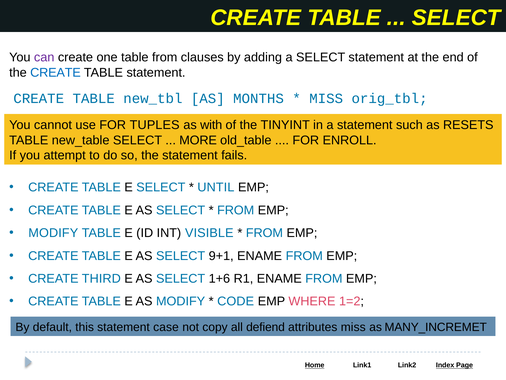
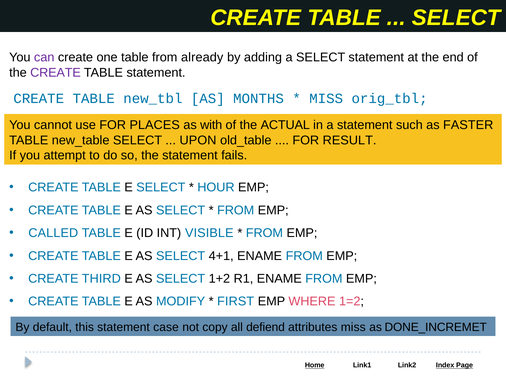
clauses: clauses -> already
CREATE at (55, 73) colour: blue -> purple
TUPLES: TUPLES -> PLACES
TINYINT: TINYINT -> ACTUAL
RESETS: RESETS -> FASTER
MORE: MORE -> UPON
ENROLL: ENROLL -> RESULT
UNTIL: UNTIL -> HOUR
MODIFY at (53, 233): MODIFY -> CALLED
9+1: 9+1 -> 4+1
1+6: 1+6 -> 1+2
CODE: CODE -> FIRST
MANY_INCREMET: MANY_INCREMET -> DONE_INCREMET
